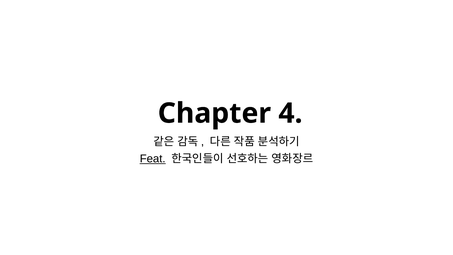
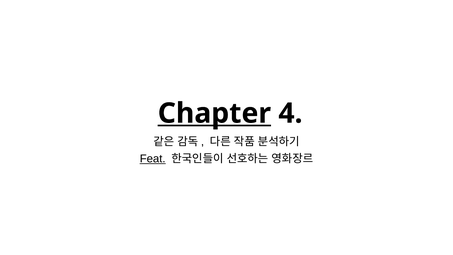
Chapter underline: none -> present
